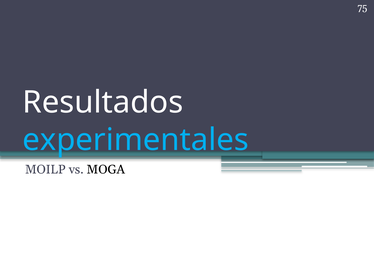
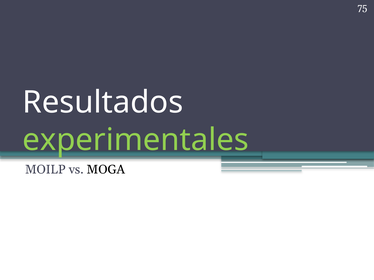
experimentales colour: light blue -> light green
